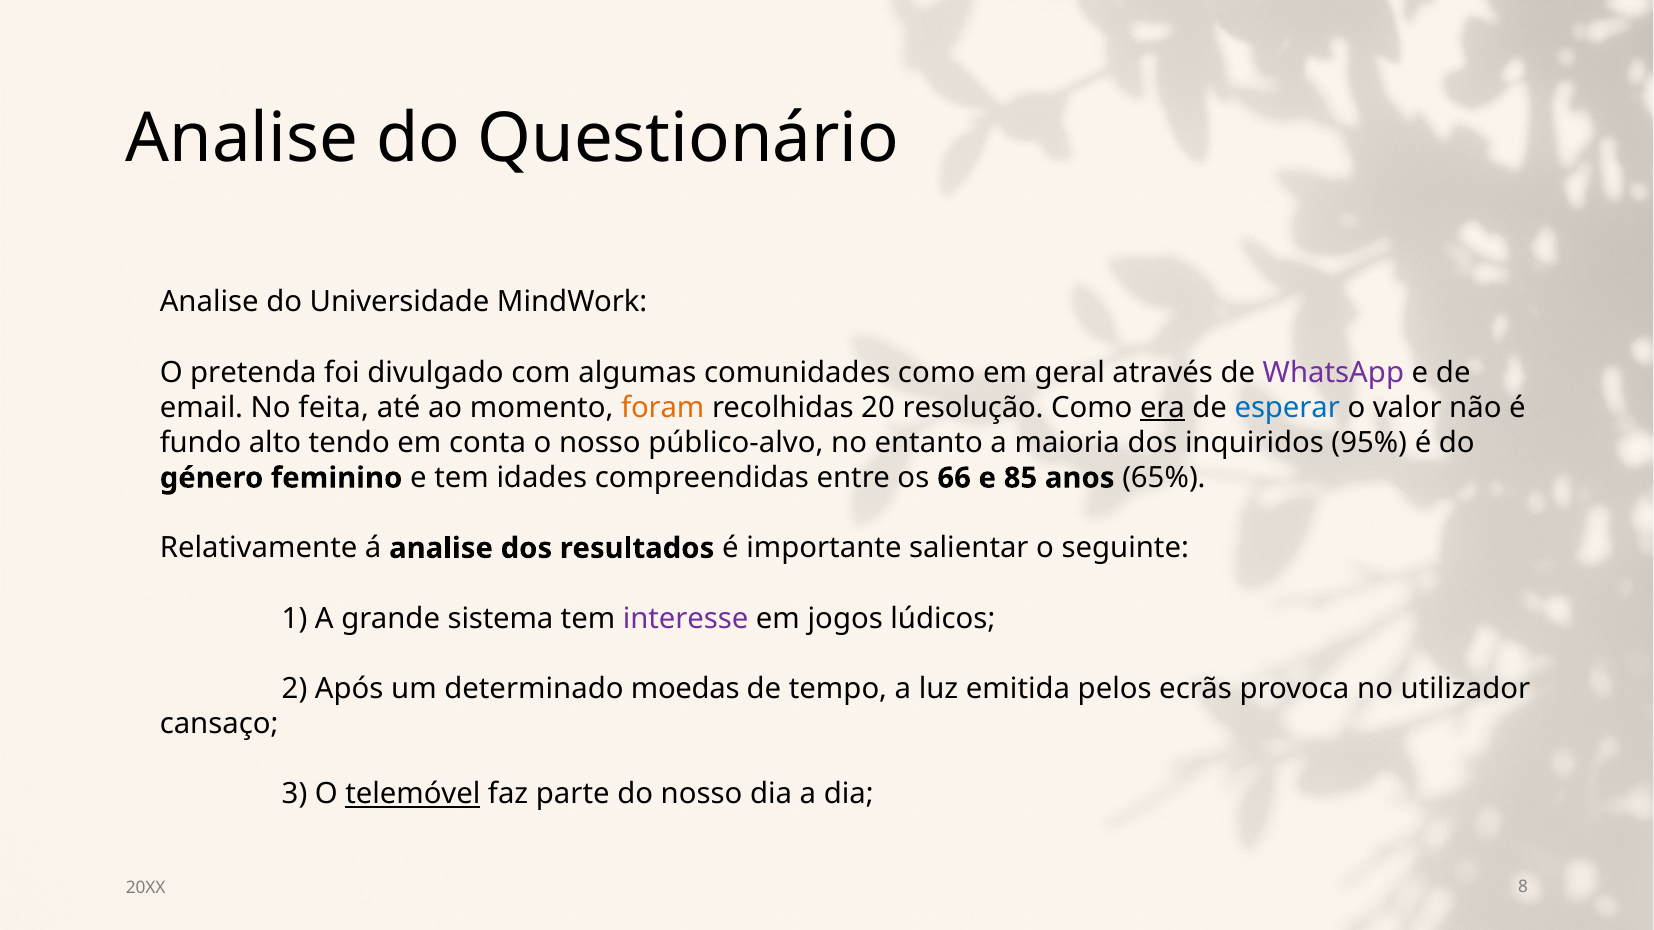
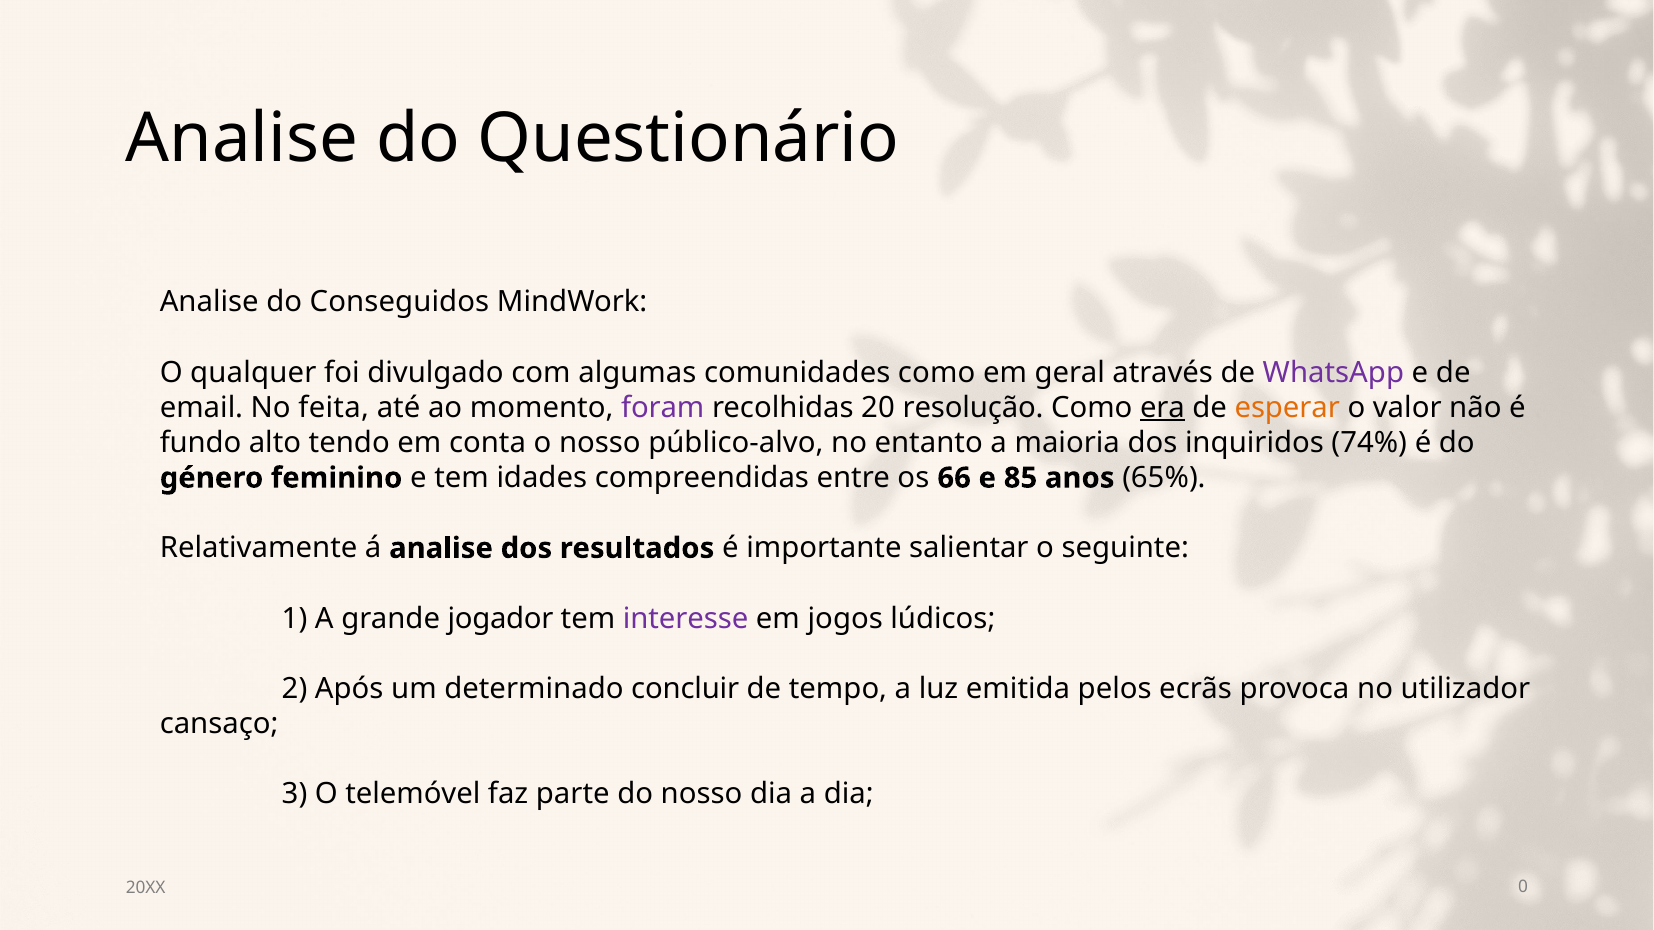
Universidade: Universidade -> Conseguidos
pretenda: pretenda -> qualquer
foram colour: orange -> purple
esperar colour: blue -> orange
95%: 95% -> 74%
sistema: sistema -> jogador
moedas: moedas -> concluir
telemóvel underline: present -> none
8: 8 -> 0
